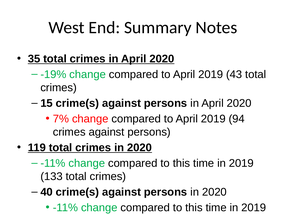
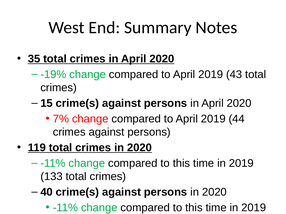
94: 94 -> 44
